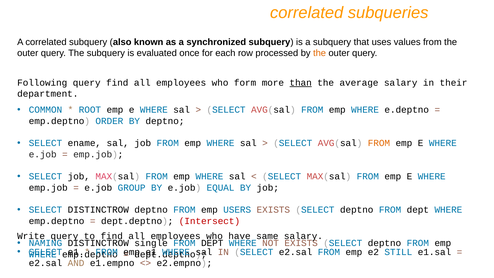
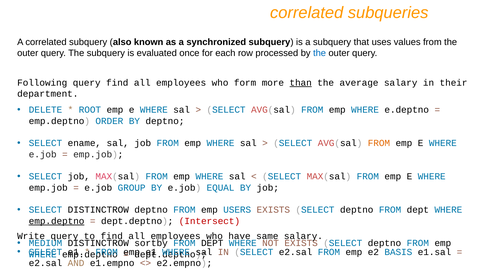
the at (320, 53) colour: orange -> blue
COMMON: COMMON -> DELETE
emp.deptno at (57, 221) underline: none -> present
NAMING: NAMING -> MEDIUM
single: single -> sortby
STILL: STILL -> BASIS
